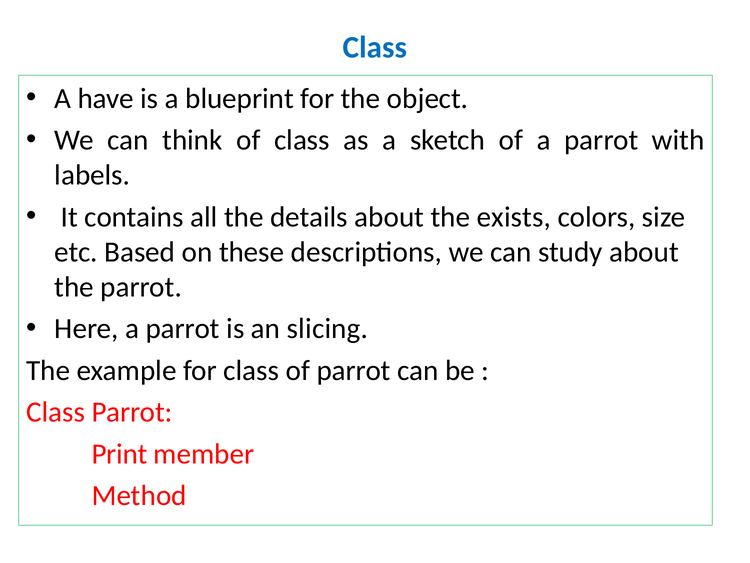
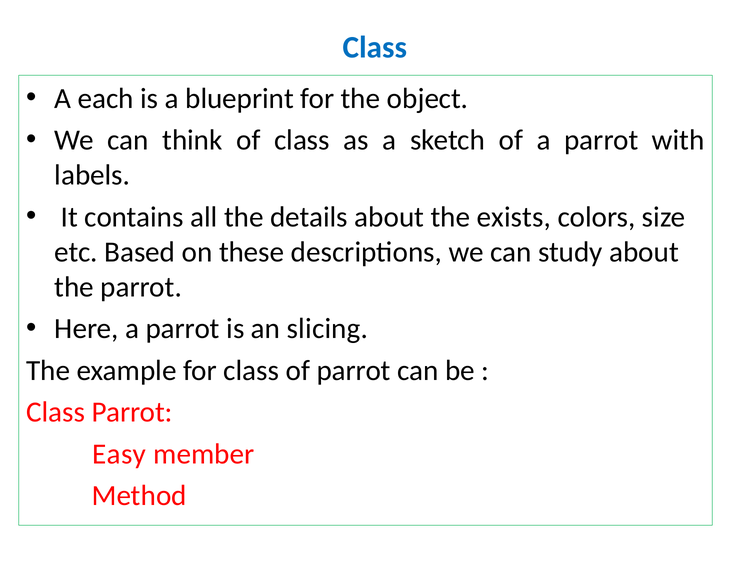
have: have -> each
Print: Print -> Easy
